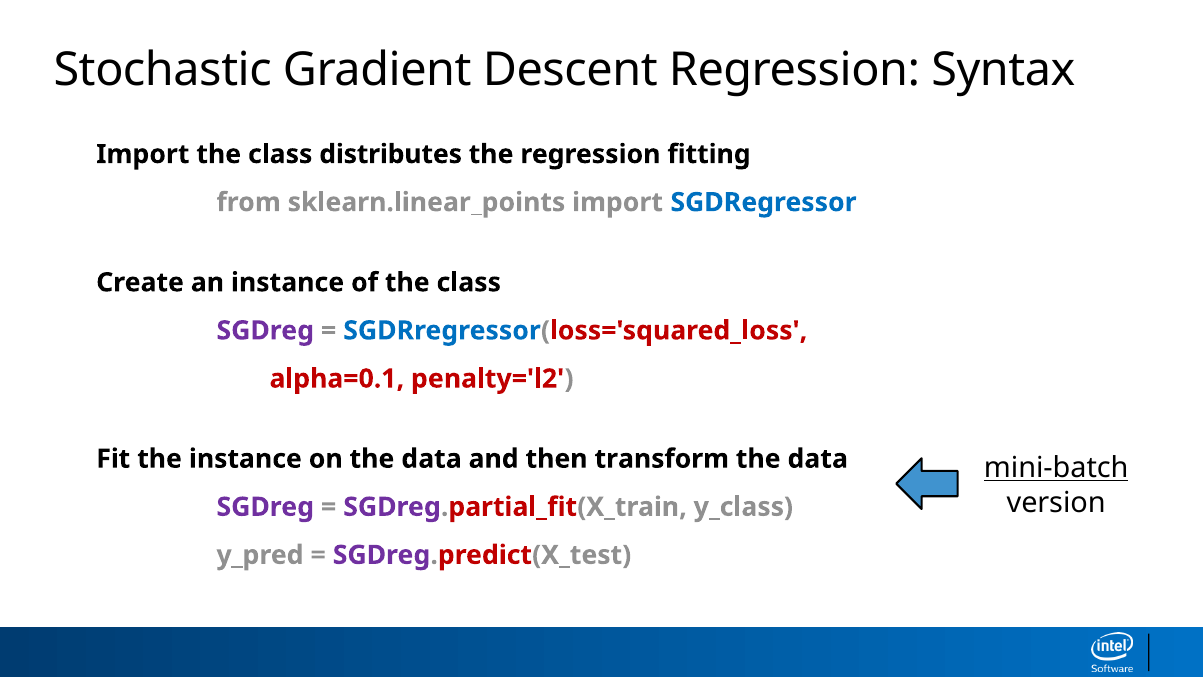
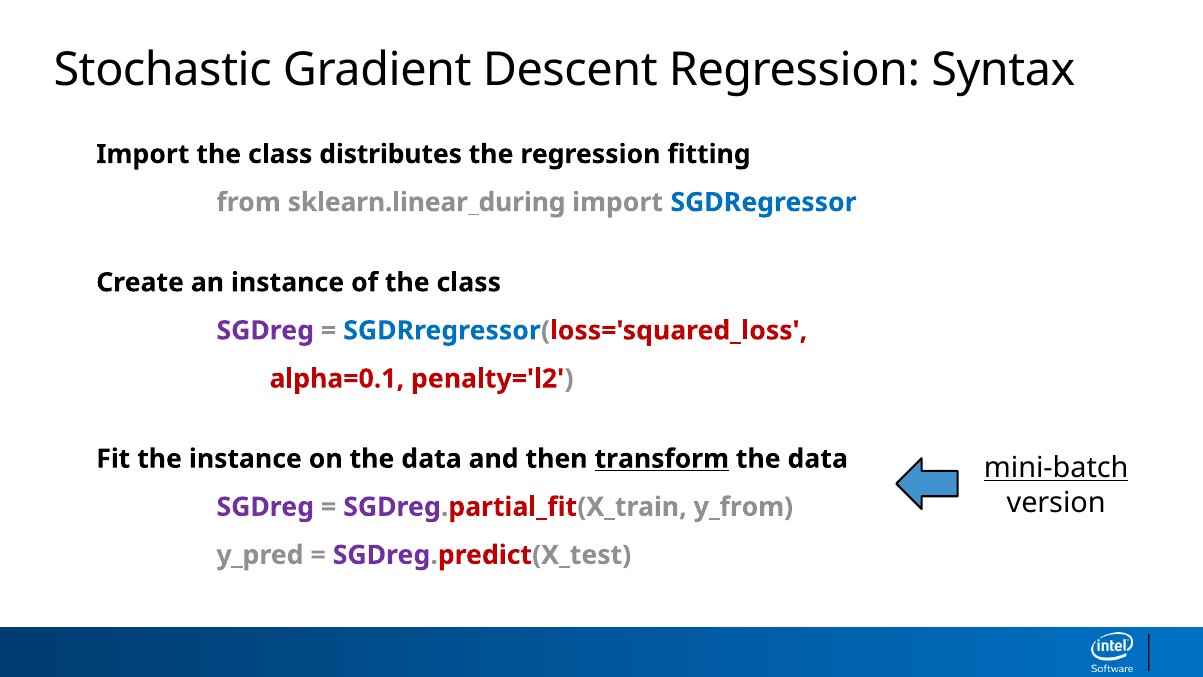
sklearn.linear_points: sklearn.linear_points -> sklearn.linear_during
transform underline: none -> present
y_class: y_class -> y_from
